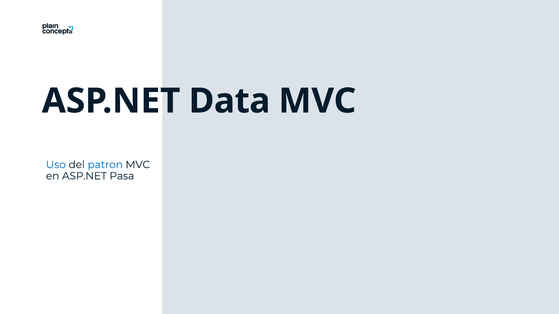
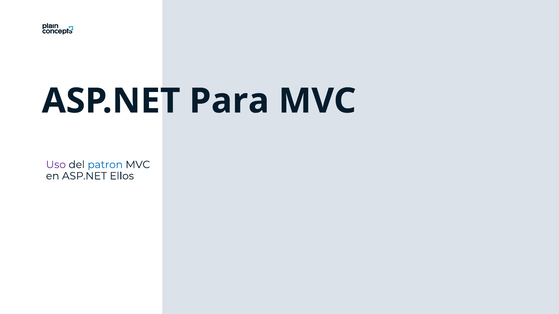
Data: Data -> Para
Uso colour: blue -> purple
Pasa: Pasa -> Ellos
